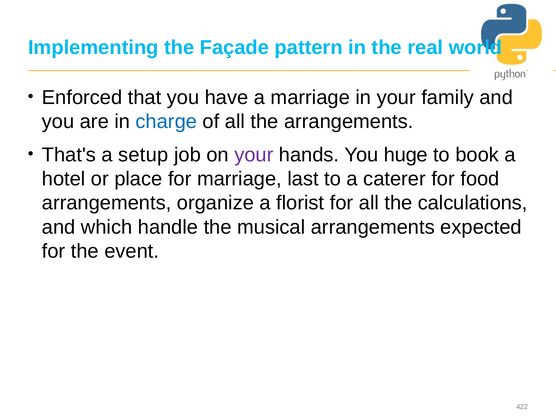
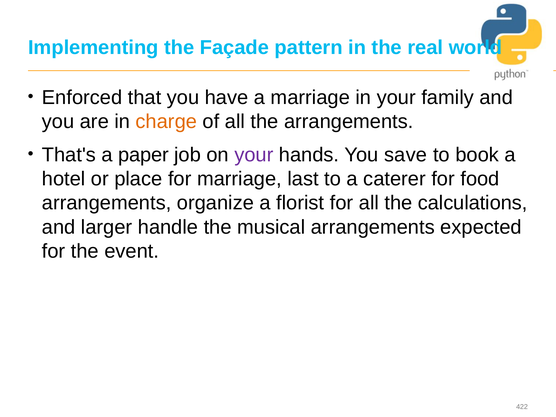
charge colour: blue -> orange
setup: setup -> paper
huge: huge -> save
which: which -> larger
